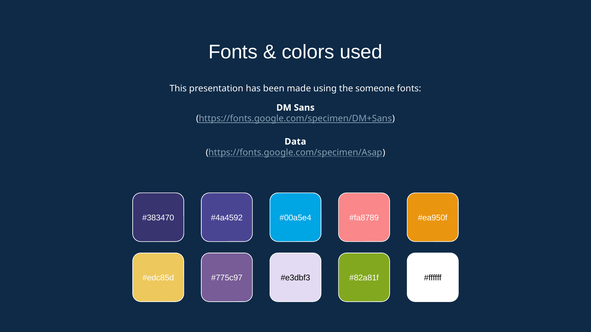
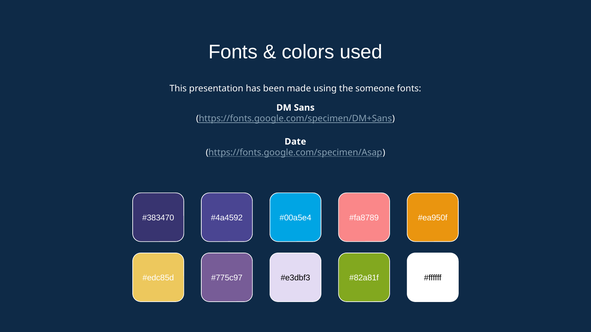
Data: Data -> Date
